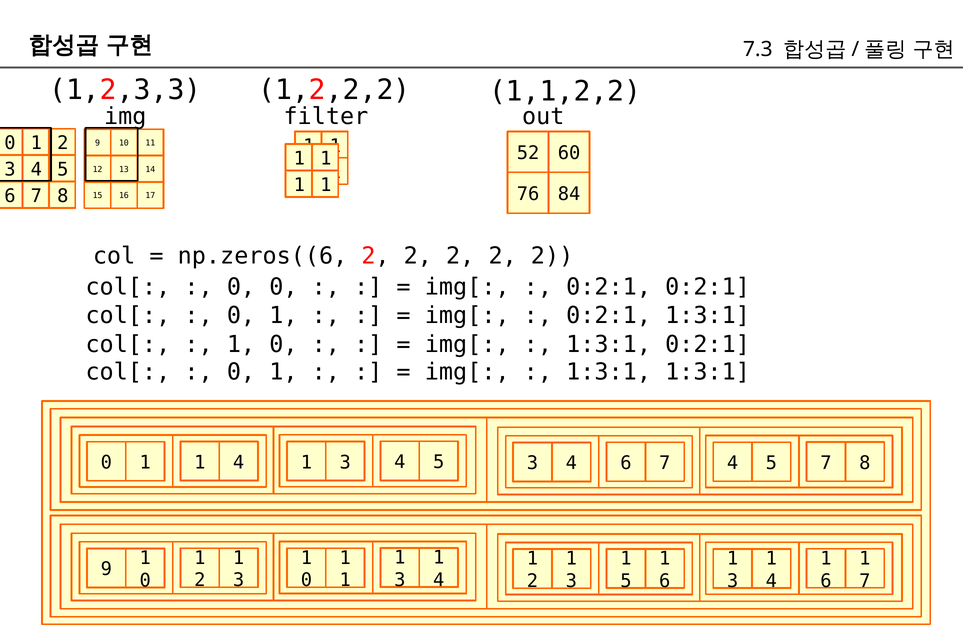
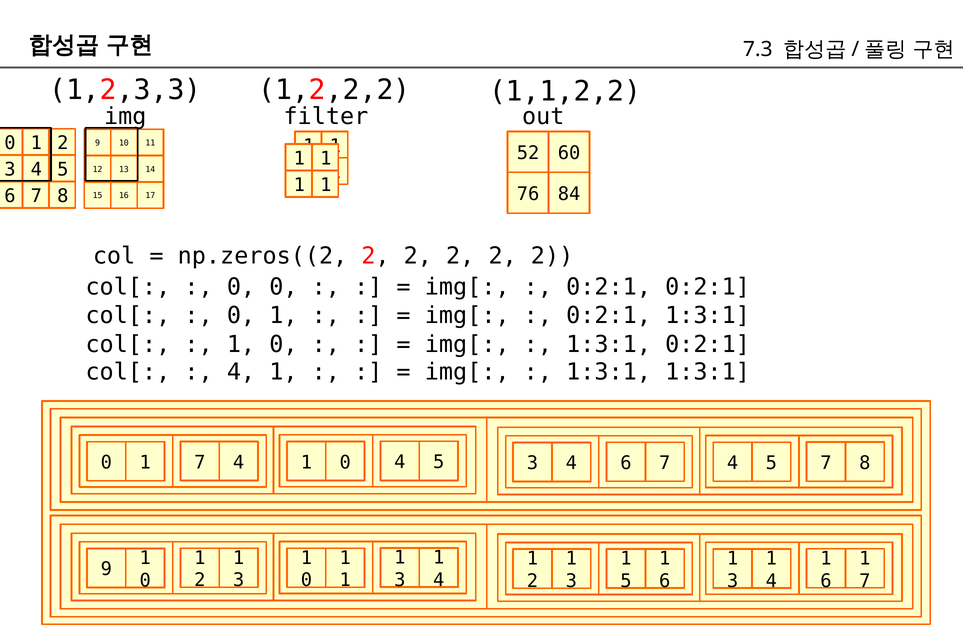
np.zeros((6: np.zeros((6 -> np.zeros((2
0 at (241, 372): 0 -> 4
1 at (200, 463): 1 -> 7
4 1 3: 3 -> 0
